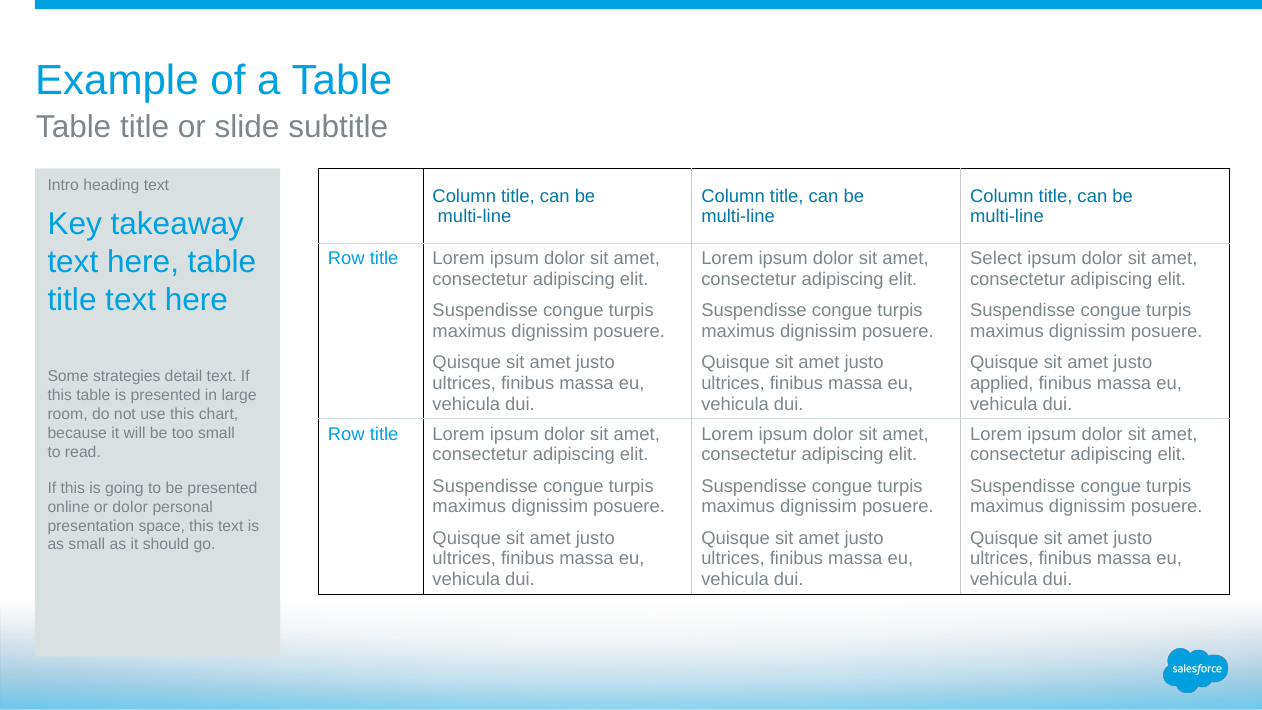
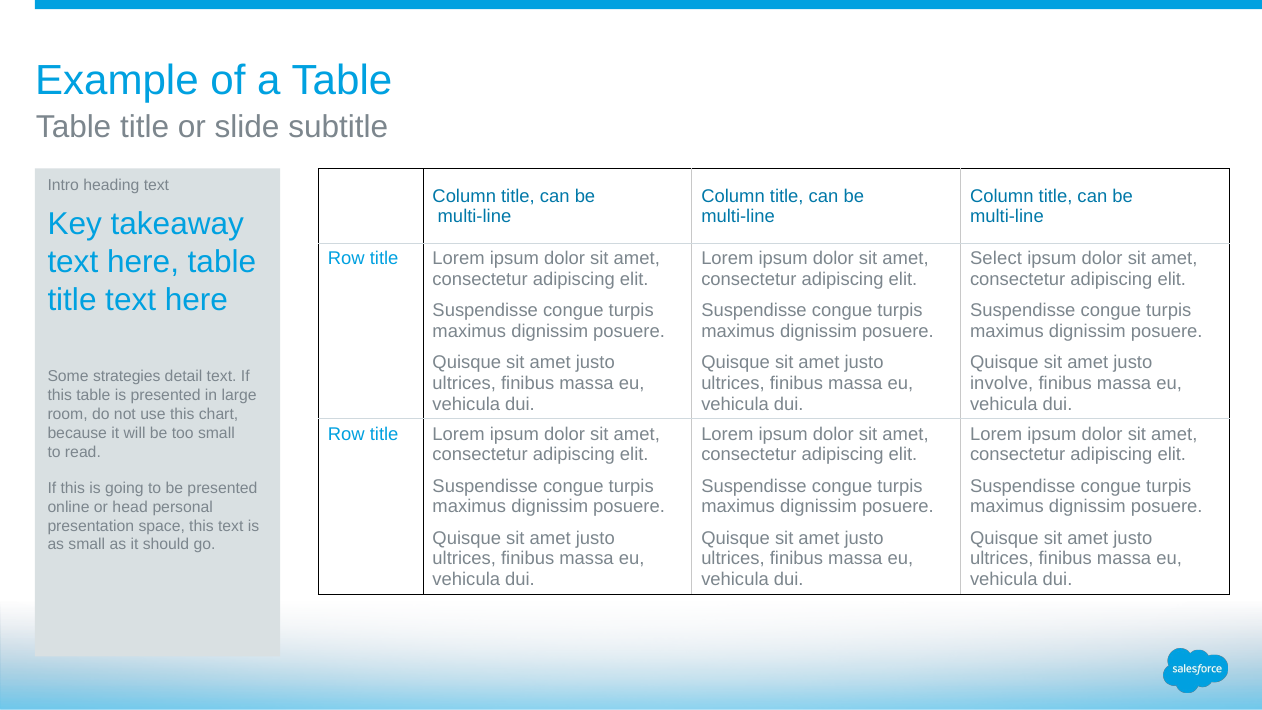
applied: applied -> involve
or dolor: dolor -> head
